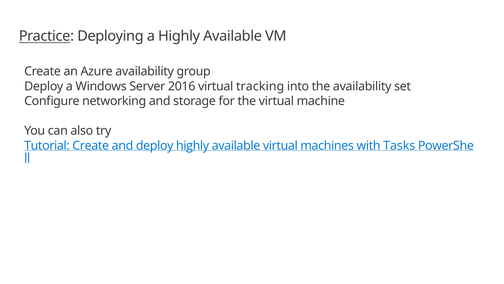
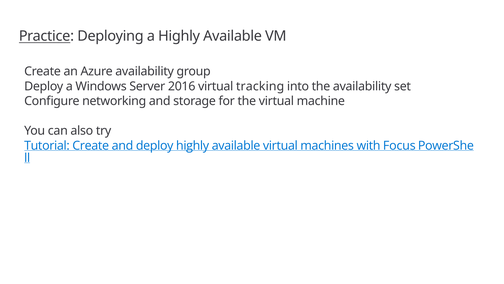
Tasks: Tasks -> Focus
